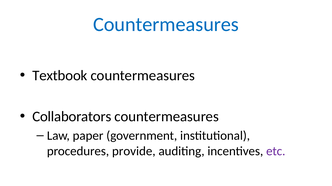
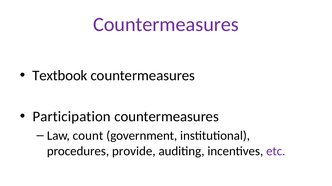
Countermeasures at (166, 24) colour: blue -> purple
Collaborators: Collaborators -> Participation
paper: paper -> count
